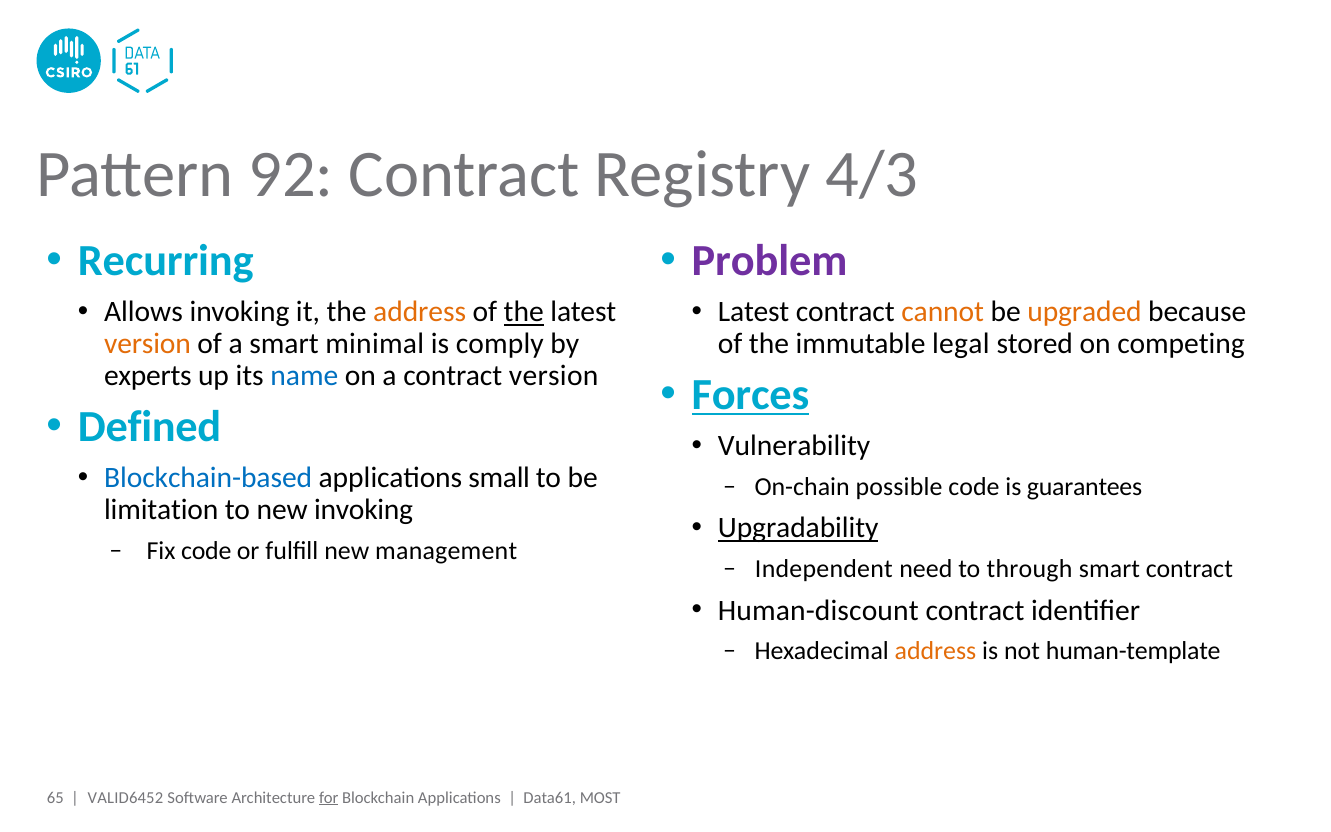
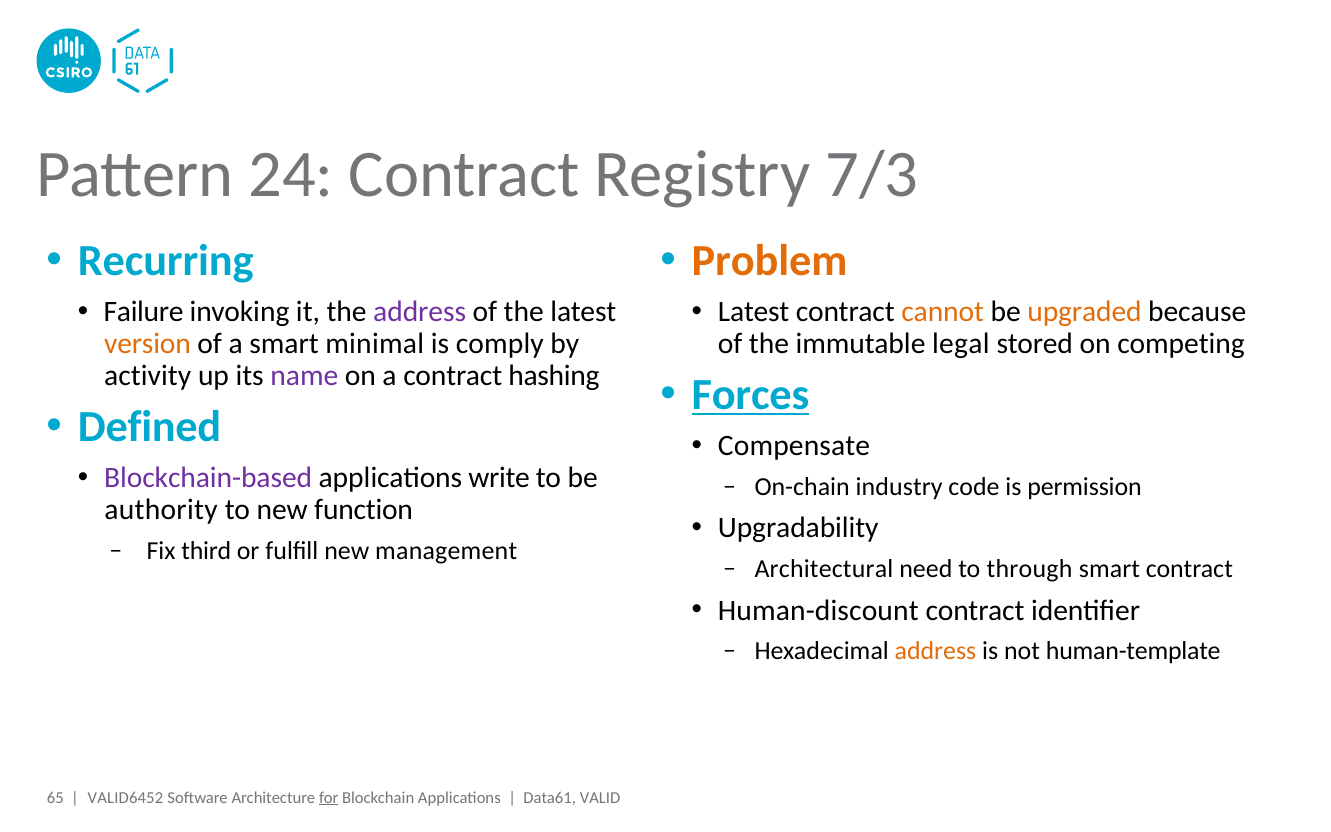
92: 92 -> 24
4/3: 4/3 -> 7/3
Problem colour: purple -> orange
Allows: Allows -> Failure
address at (420, 312) colour: orange -> purple
the at (524, 312) underline: present -> none
experts: experts -> activity
name colour: blue -> purple
contract version: version -> hashing
Vulnerability: Vulnerability -> Compensate
Blockchain-based colour: blue -> purple
small: small -> write
possible: possible -> industry
guarantees: guarantees -> permission
limitation: limitation -> authority
new invoking: invoking -> function
Upgradability underline: present -> none
Fix code: code -> third
Independent: Independent -> Architectural
MOST: MOST -> VALID
